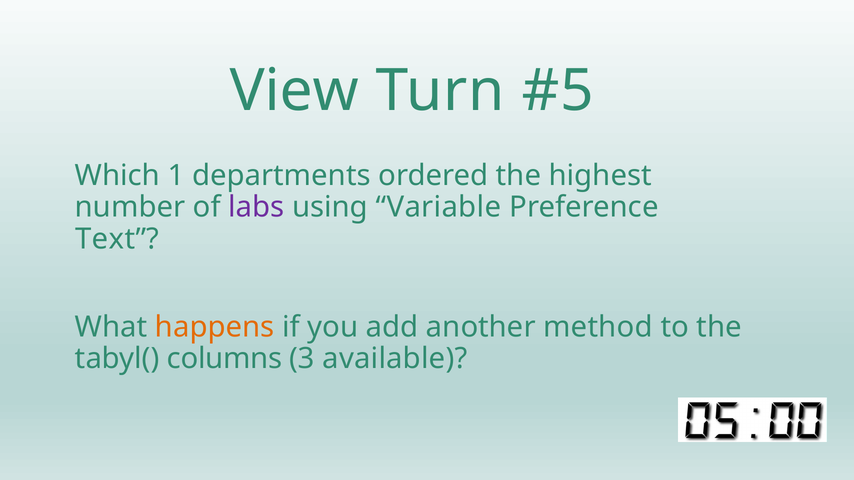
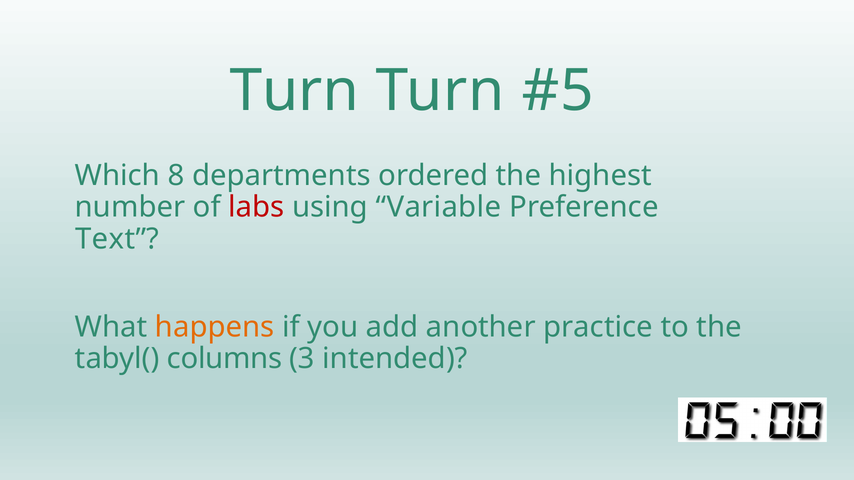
View at (294, 91): View -> Turn
1: 1 -> 8
labs colour: purple -> red
method: method -> practice
available: available -> intended
